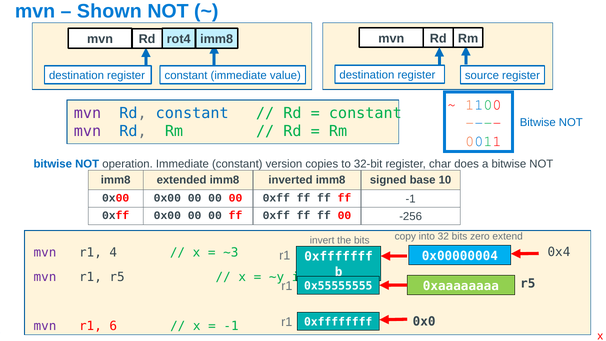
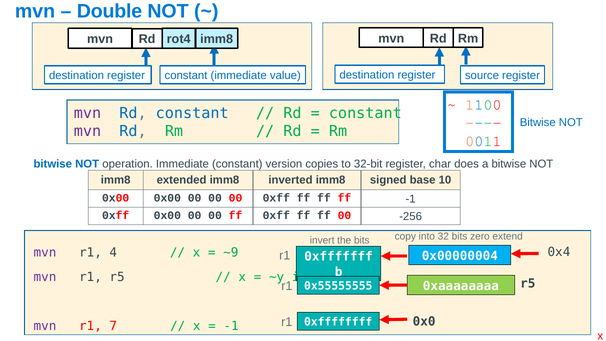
Shown: Shown -> Double
~3: ~3 -> ~9
r1 6: 6 -> 7
